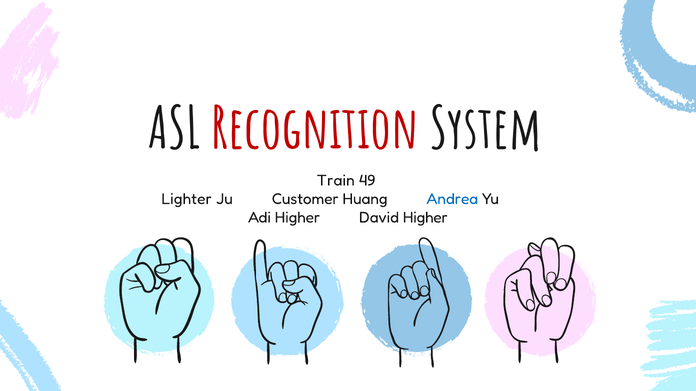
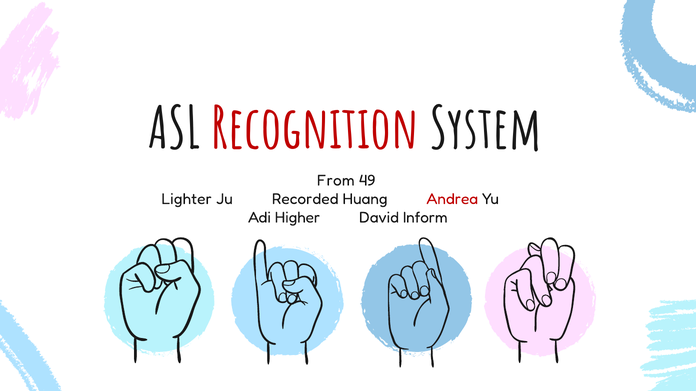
Train: Train -> From
Customer: Customer -> Recorded
Andrea colour: blue -> red
David Higher: Higher -> Inform
